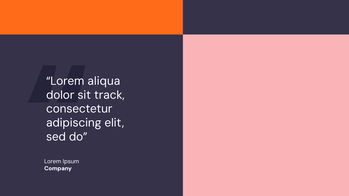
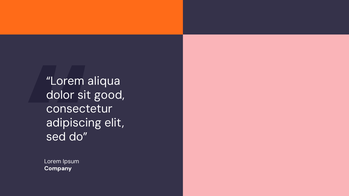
track: track -> good
